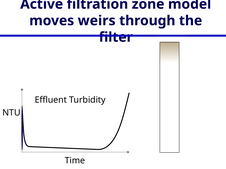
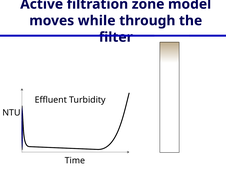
weirs: weirs -> while
